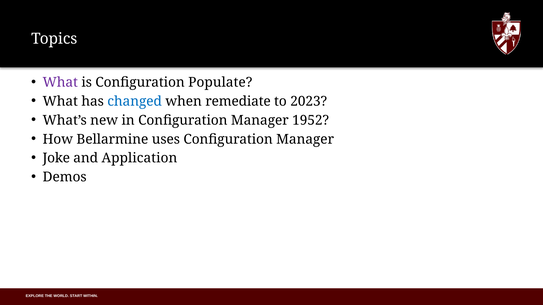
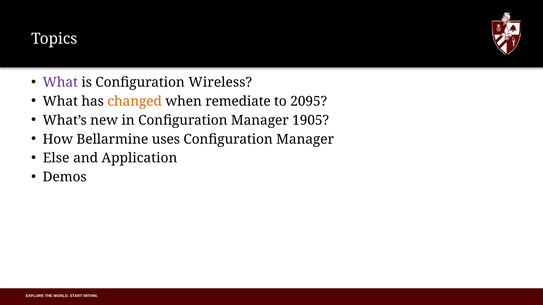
Populate: Populate -> Wireless
changed colour: blue -> orange
2023: 2023 -> 2095
1952: 1952 -> 1905
Joke: Joke -> Else
